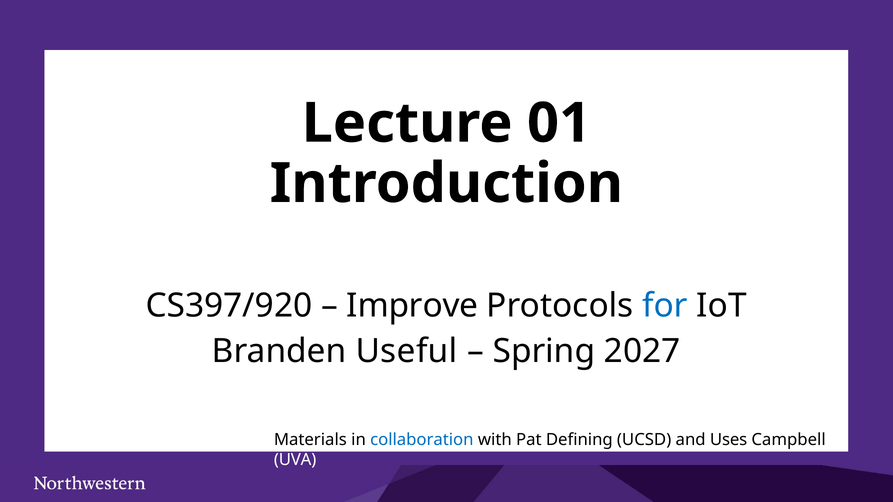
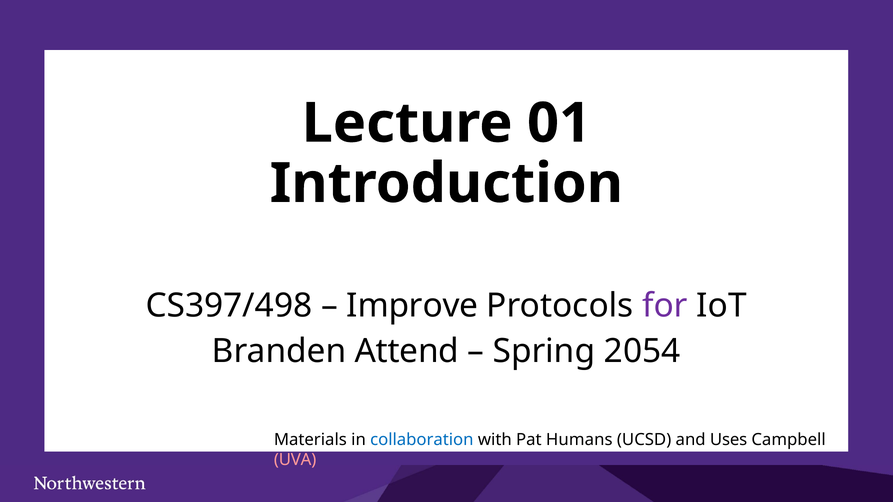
CS397/920: CS397/920 -> CS397/498
for colour: blue -> purple
Useful: Useful -> Attend
2027: 2027 -> 2054
Defining: Defining -> Humans
UVA colour: white -> pink
